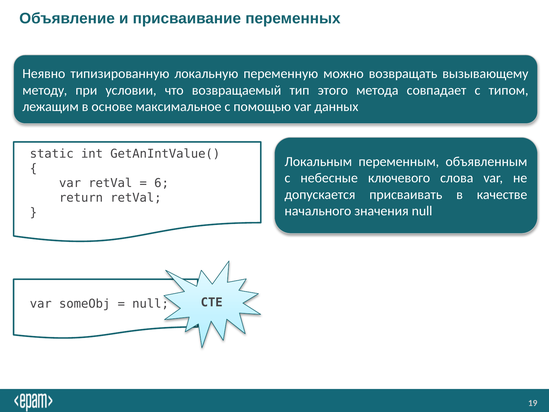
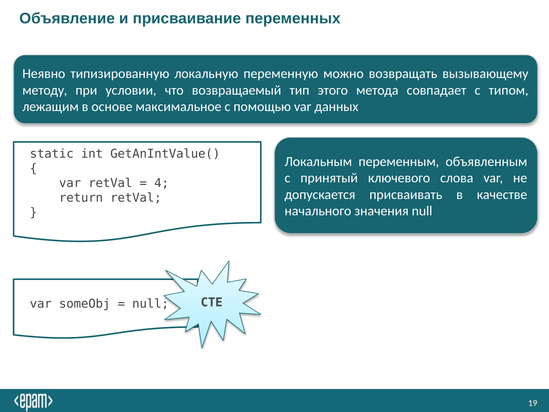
небесные: небесные -> принятый
6: 6 -> 4
